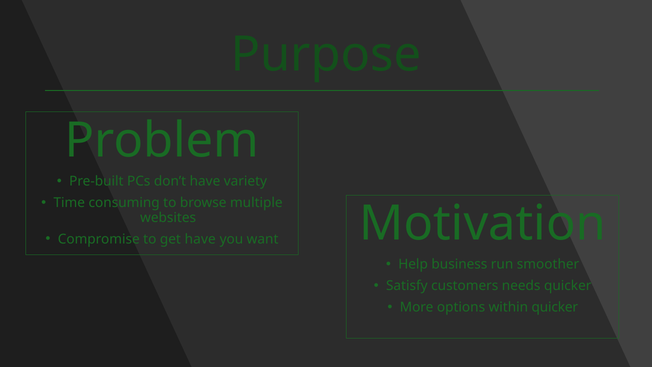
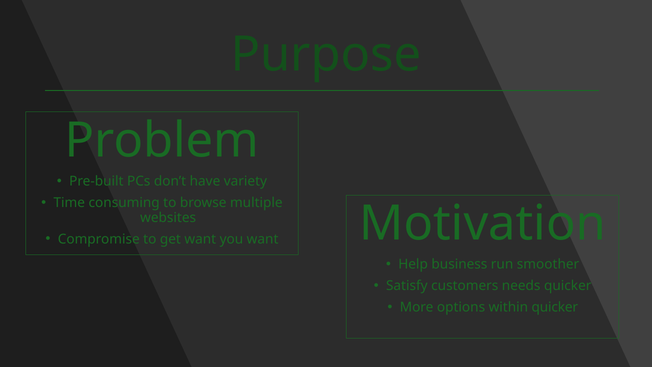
get have: have -> want
